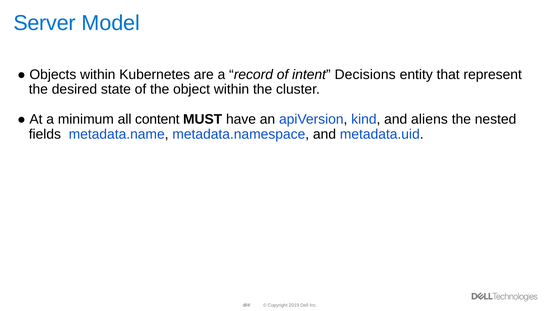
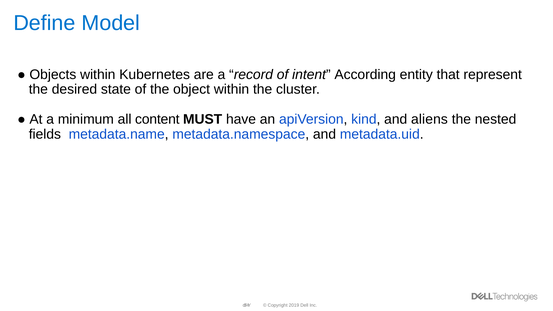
Server: Server -> Define
Decisions: Decisions -> According
